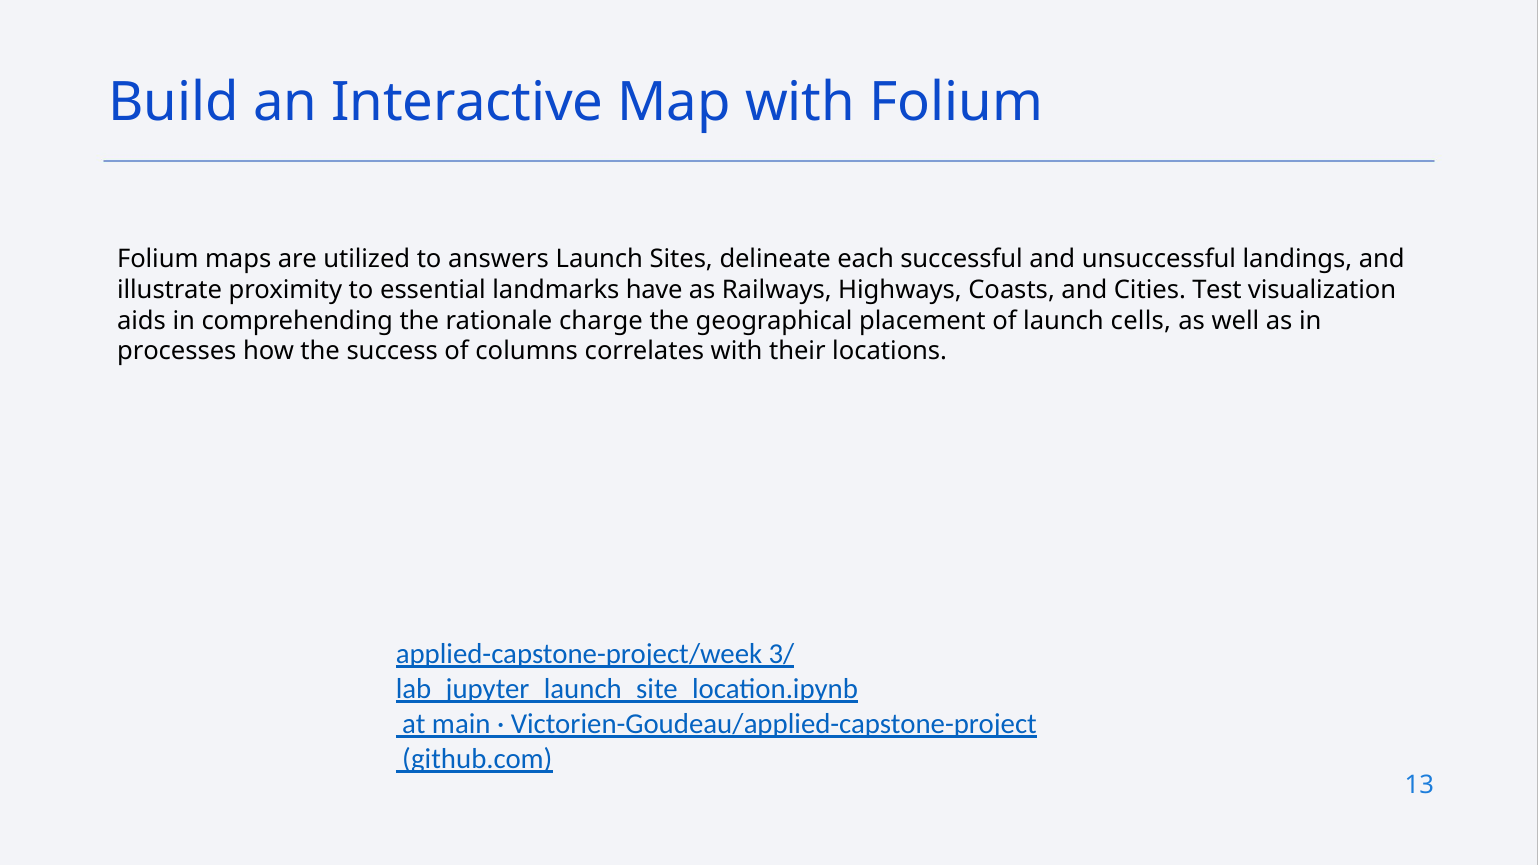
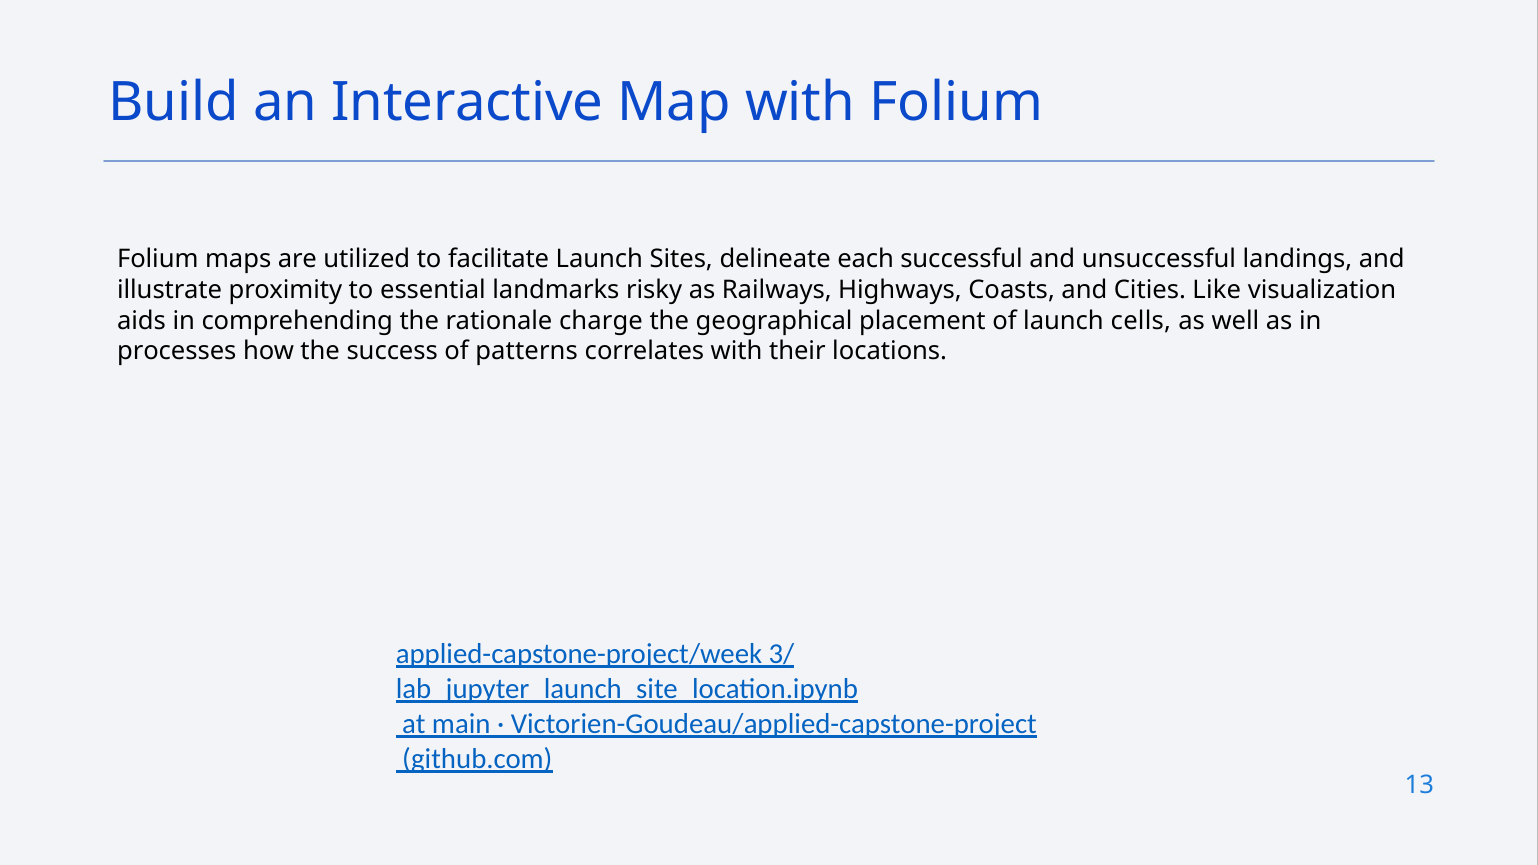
answers: answers -> facilitate
have: have -> risky
Test: Test -> Like
columns: columns -> patterns
